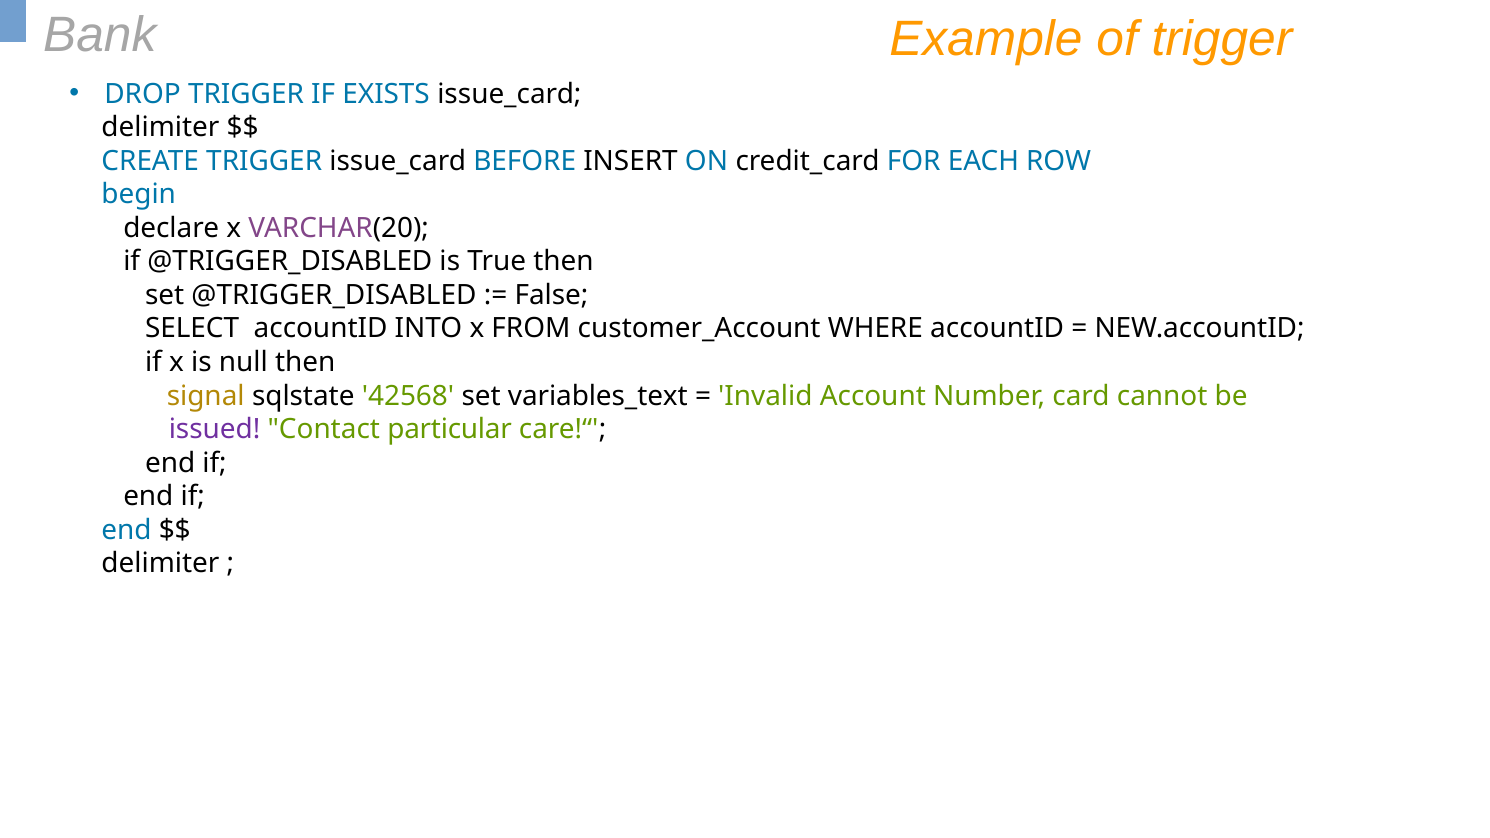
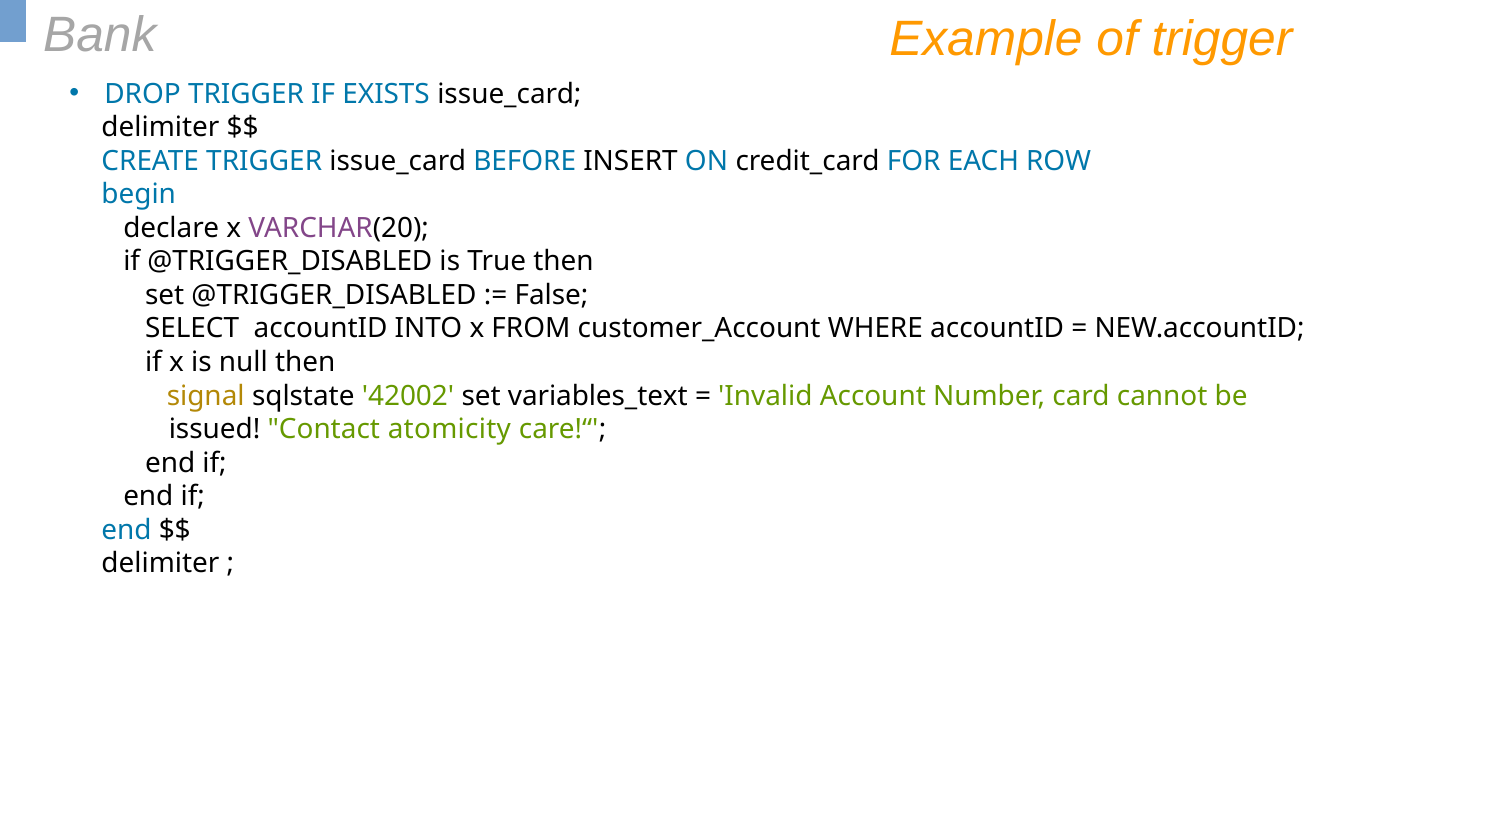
42568: 42568 -> 42002
issued colour: purple -> black
particular: particular -> atomicity
